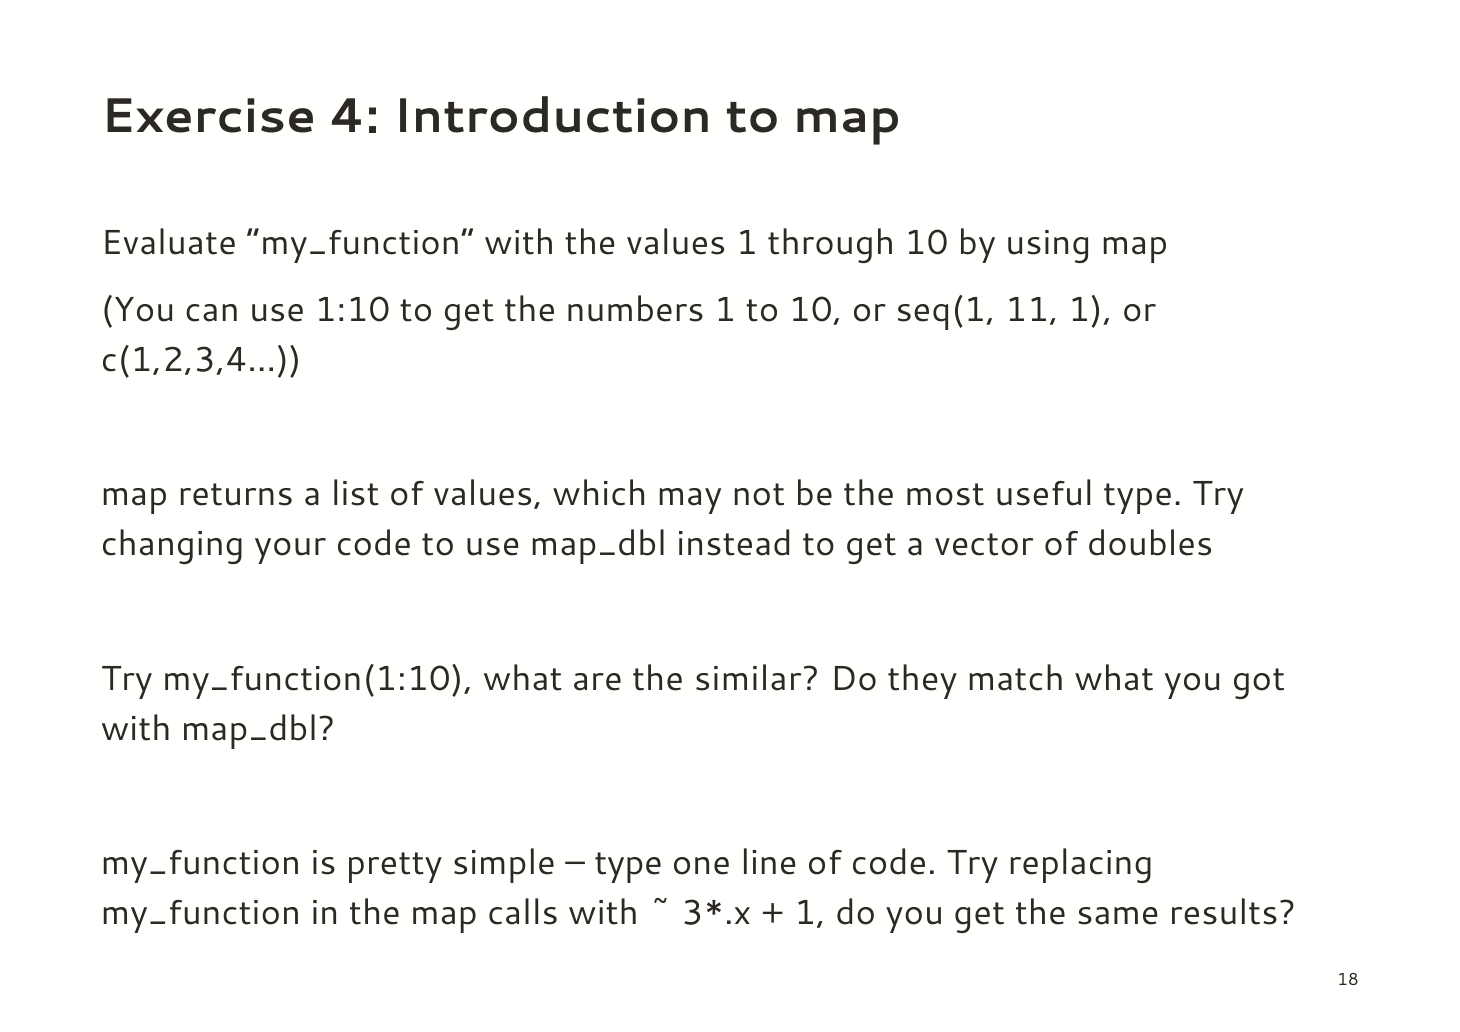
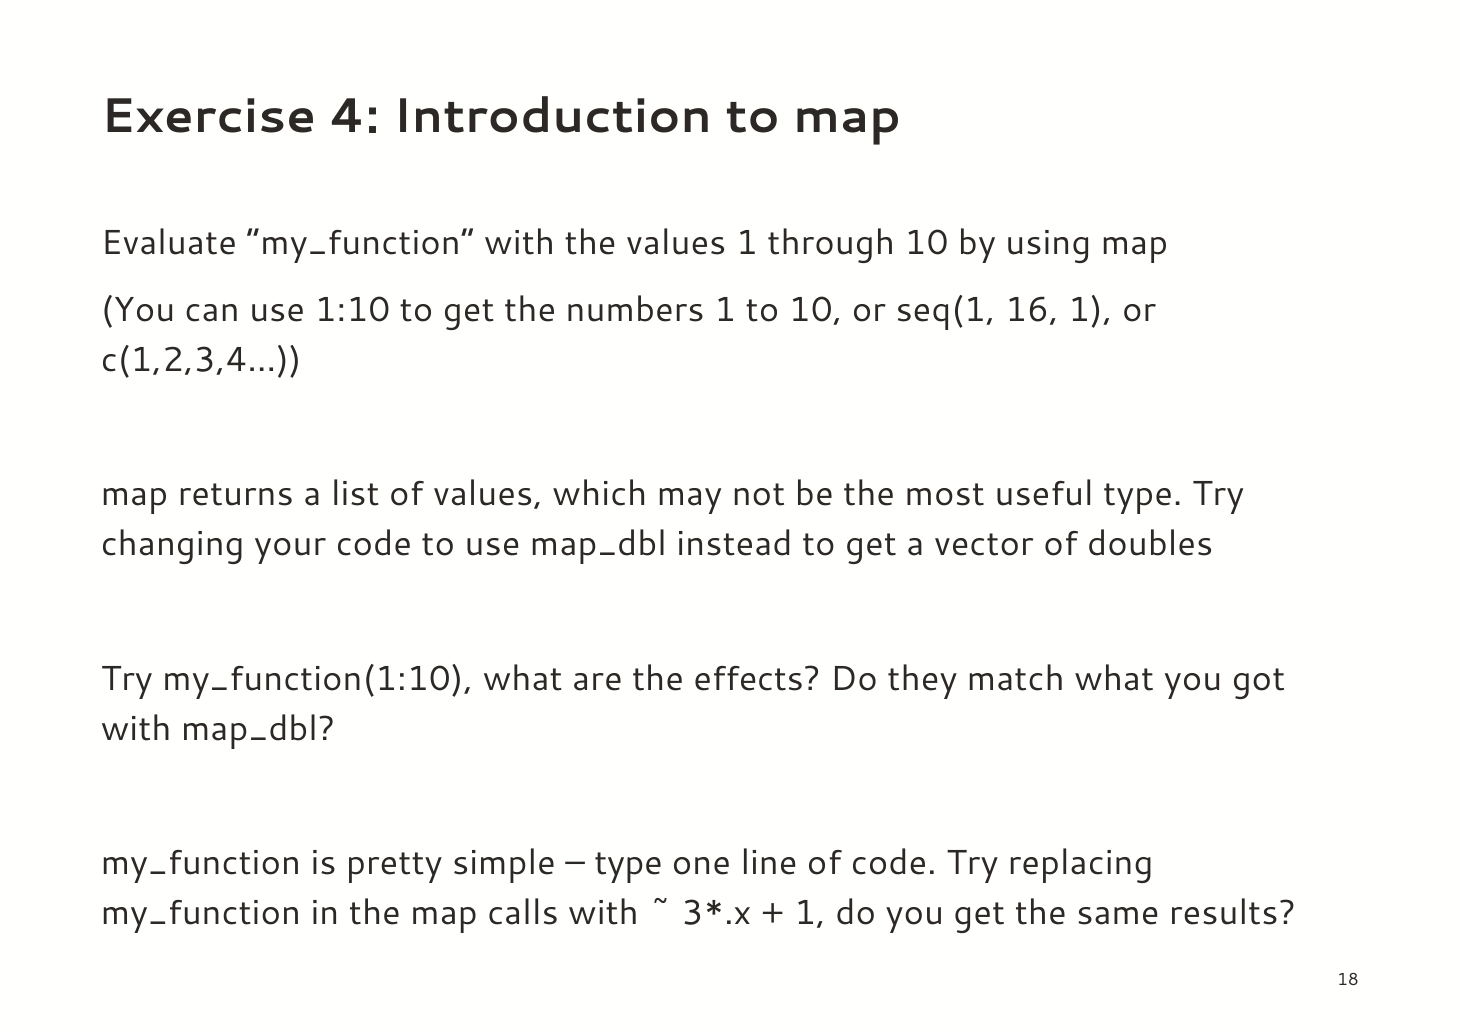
11: 11 -> 16
similar: similar -> effects
